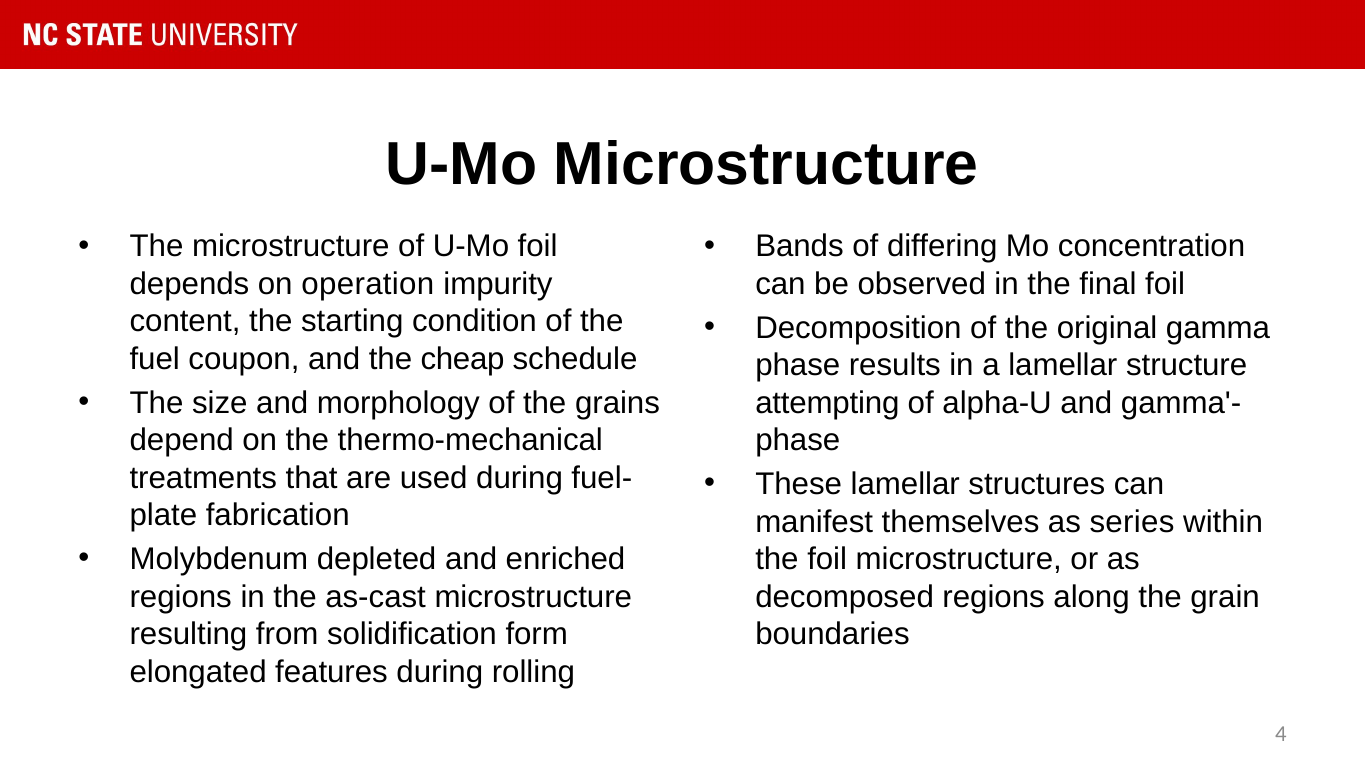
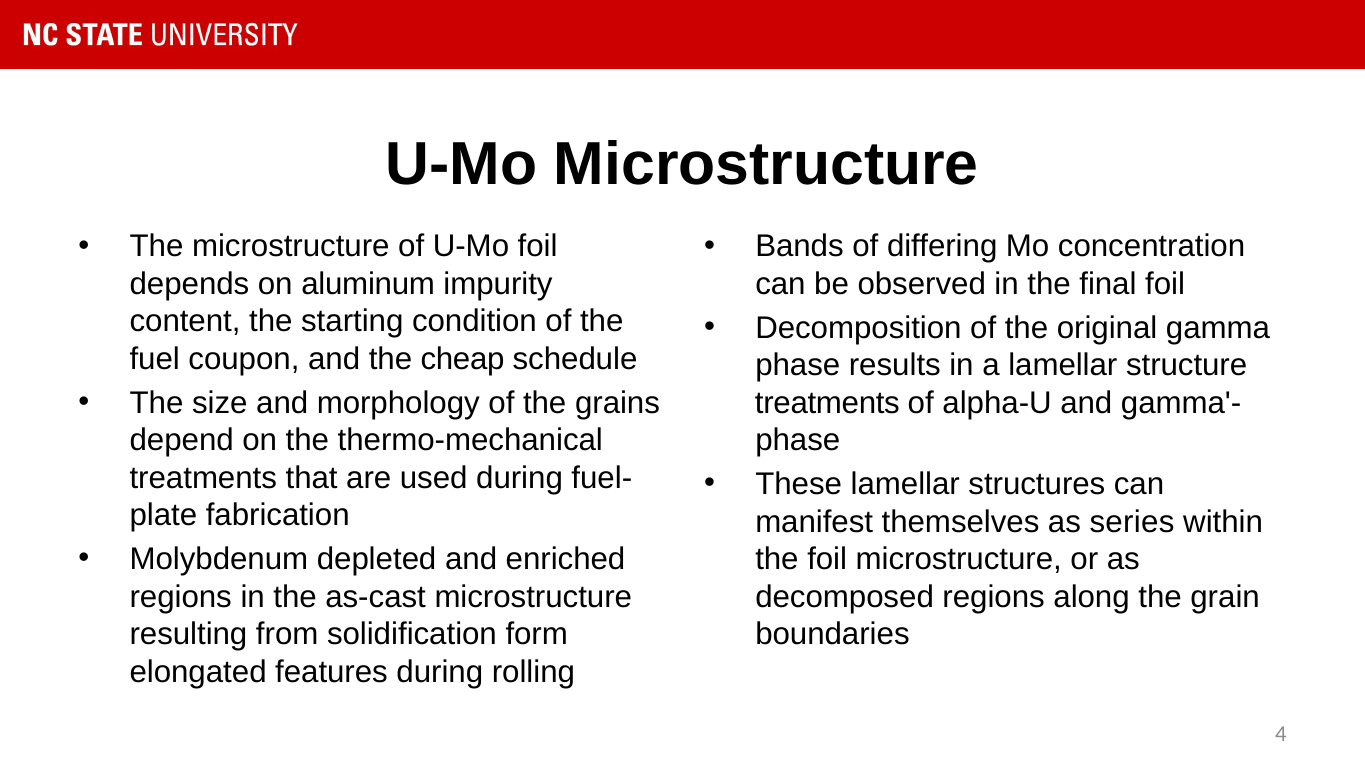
operation: operation -> aluminum
attempting at (827, 403): attempting -> treatments
